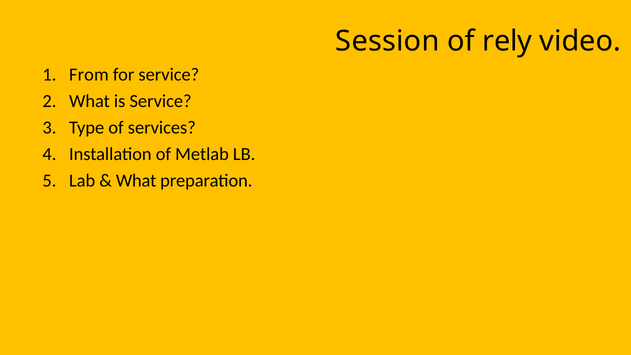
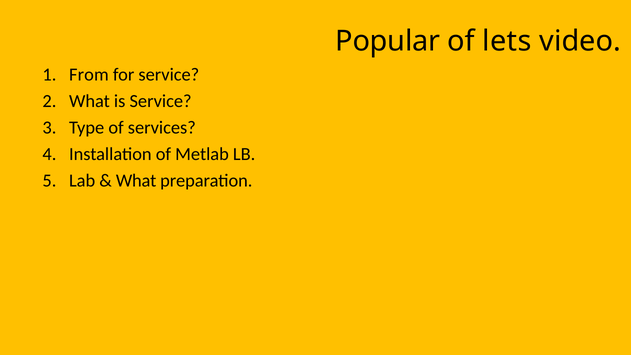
Session: Session -> Popular
rely: rely -> lets
